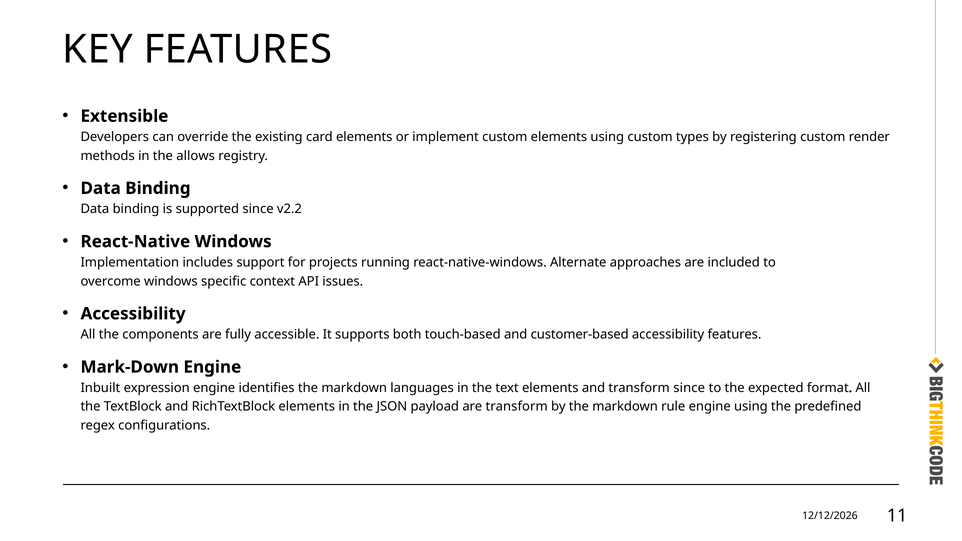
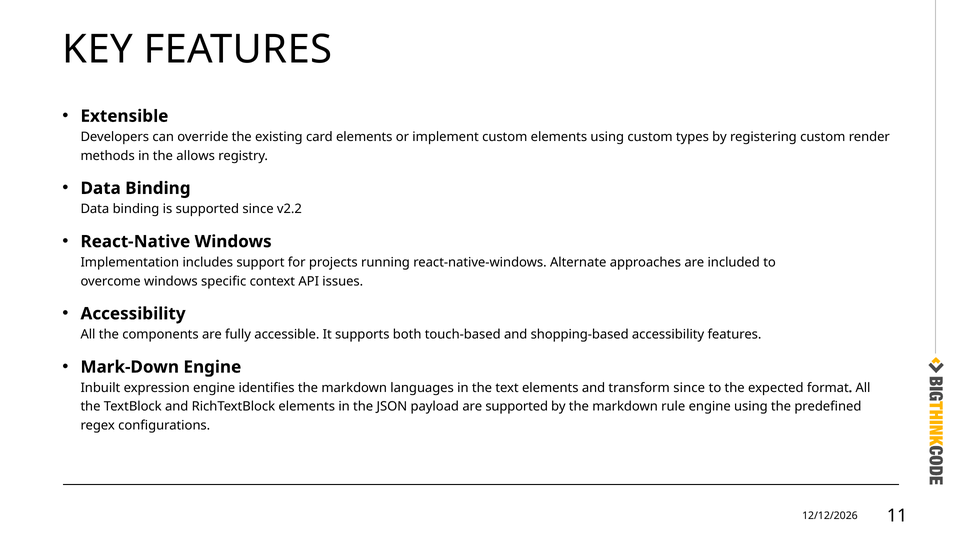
customer-based: customer-based -> shopping-based
are transform: transform -> supported
